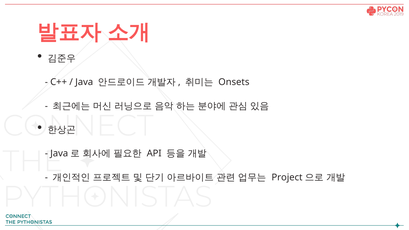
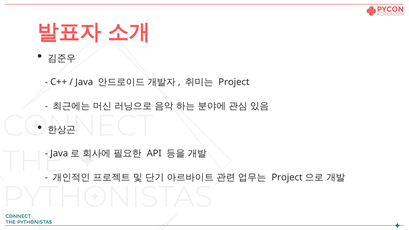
Onsets at (234, 82): Onsets -> Project
